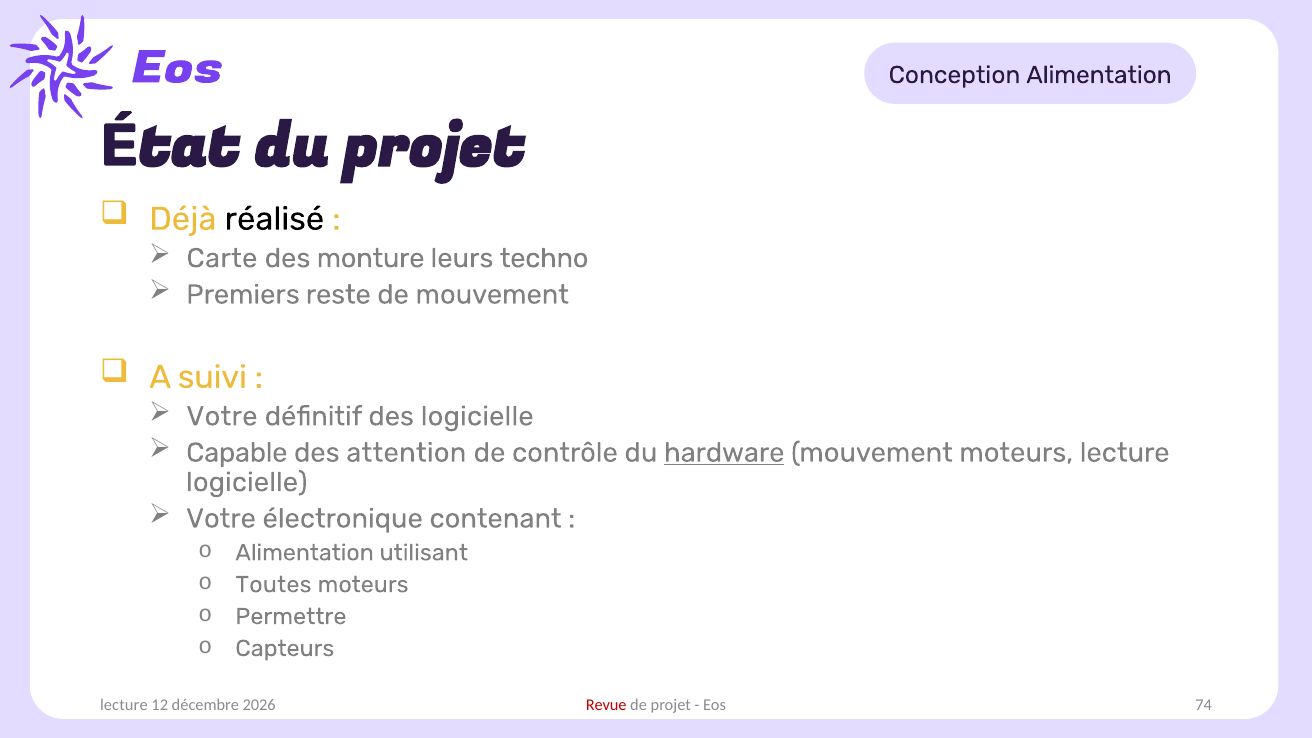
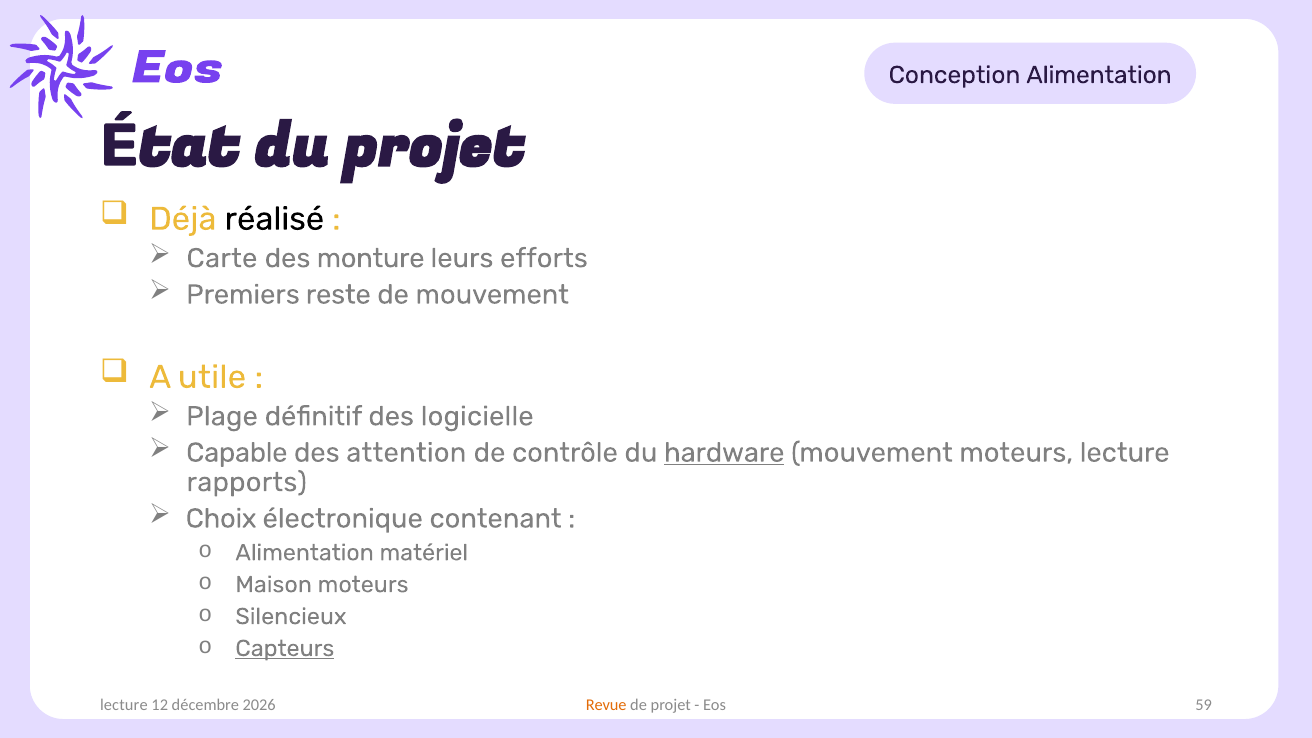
techno: techno -> efforts
suivi: suivi -> utile
Votre at (222, 416): Votre -> Plage
logicielle at (247, 482): logicielle -> rapports
Votre at (221, 518): Votre -> Choix
utilisant: utilisant -> matériel
Toutes: Toutes -> Maison
Permettre: Permettre -> Silencieux
Capteurs underline: none -> present
Revue colour: red -> orange
74: 74 -> 59
